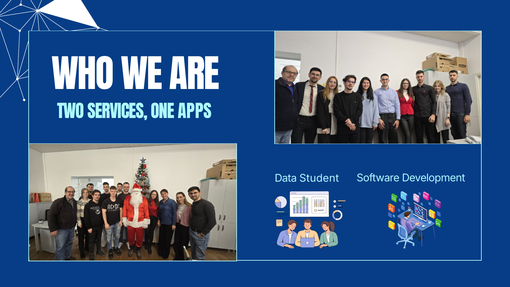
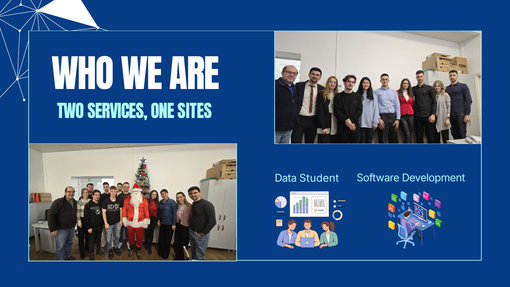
APPS: APPS -> SITES
